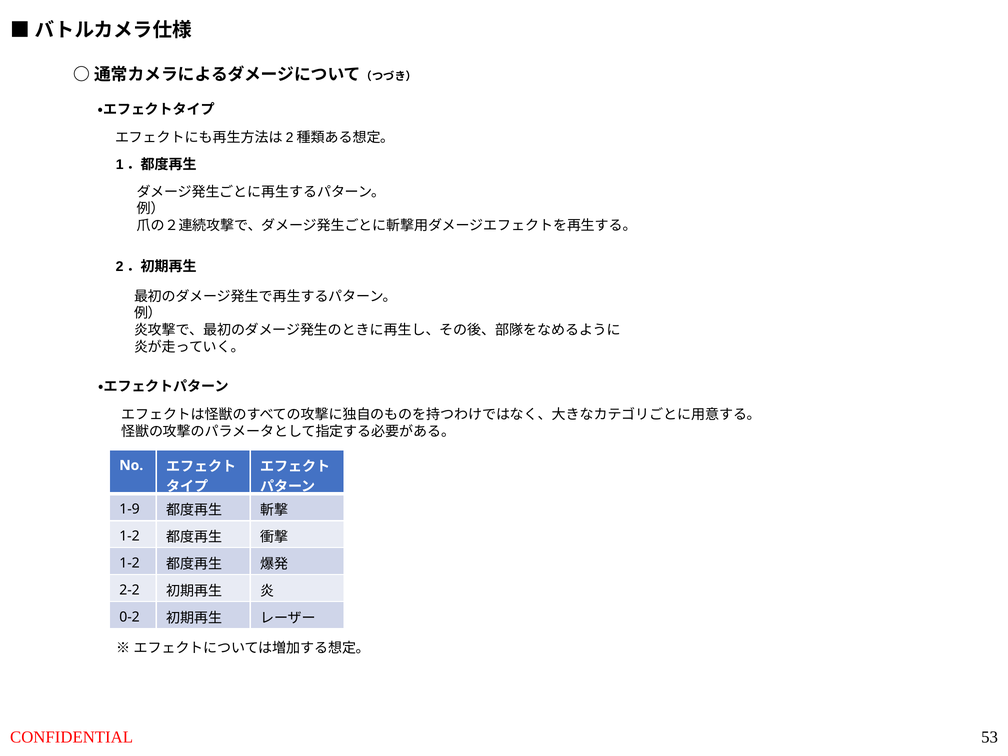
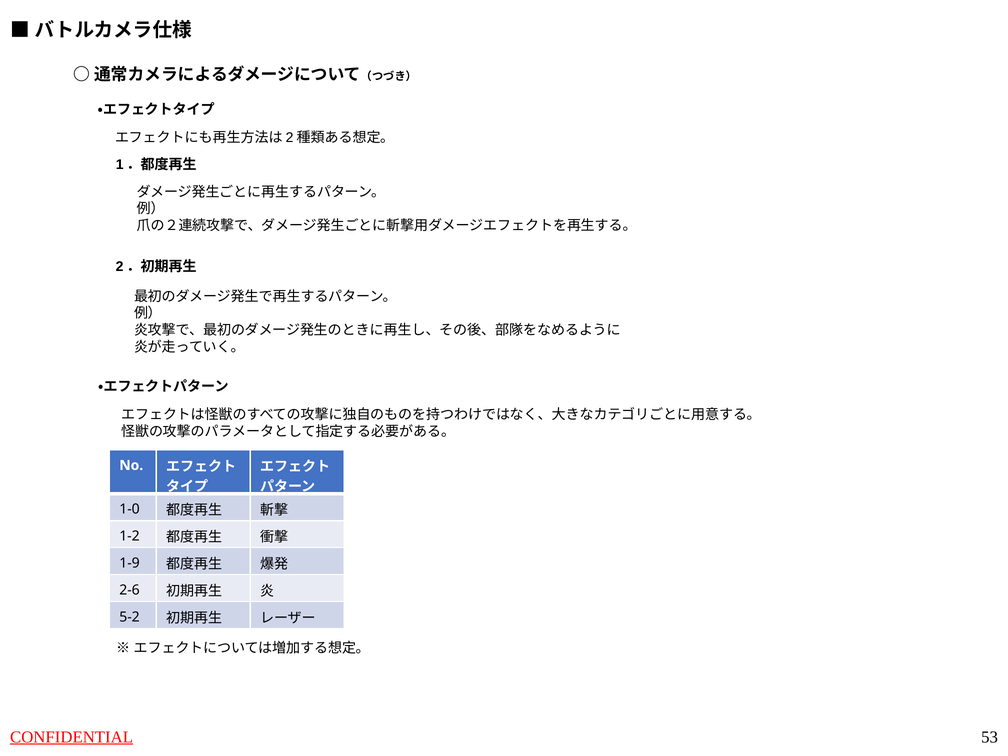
1-9: 1-9 -> 1-0
1-2 at (130, 563): 1-2 -> 1-9
2-2: 2-2 -> 2-6
0-2: 0-2 -> 5-2
CONFIDENTIAL underline: none -> present
